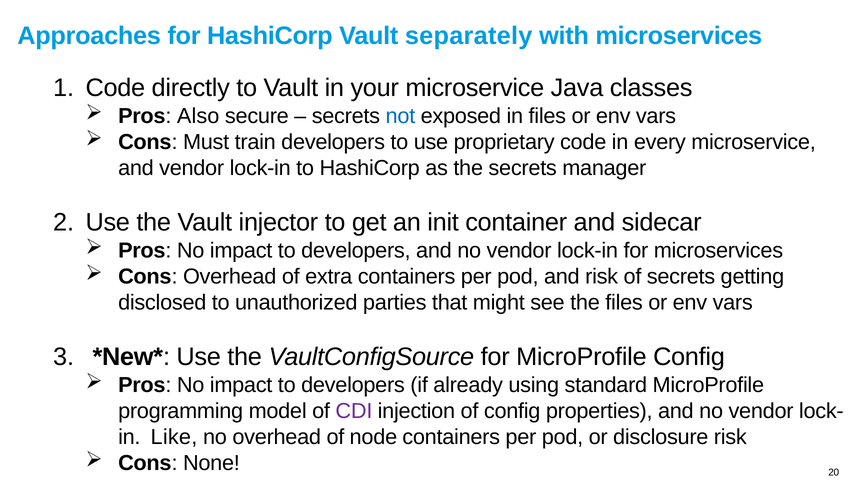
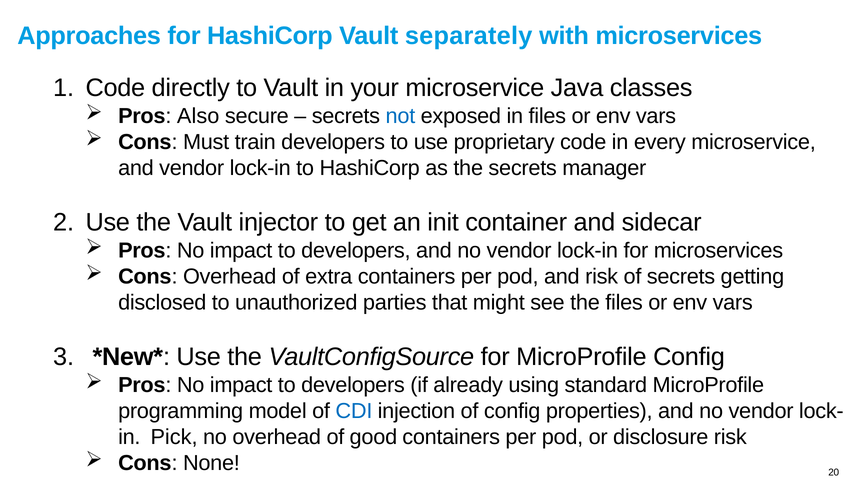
CDI colour: purple -> blue
Like: Like -> Pick
node: node -> good
